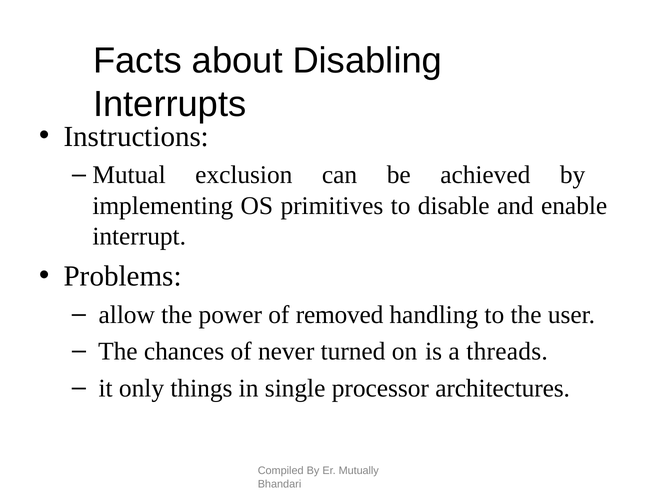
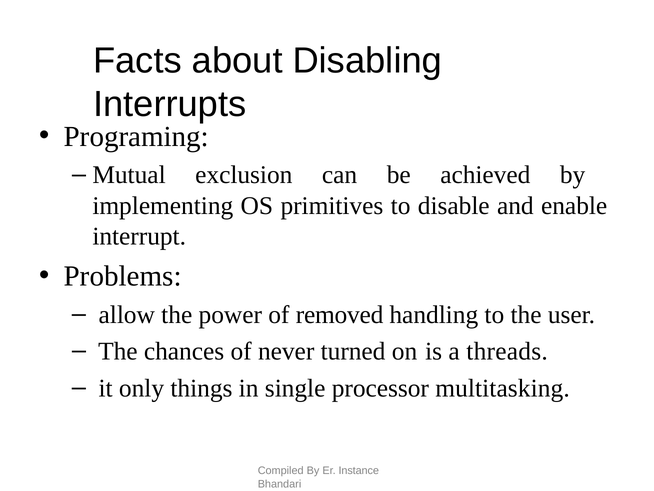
Instructions: Instructions -> Programing
architectures: architectures -> multitasking
Mutually: Mutually -> Instance
